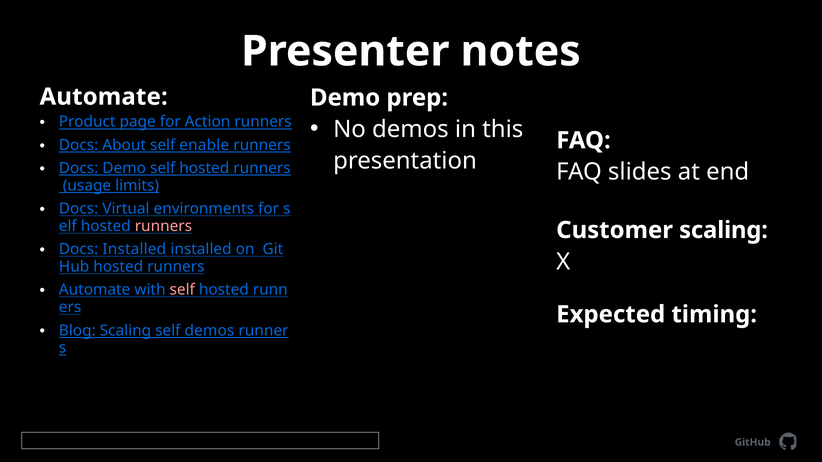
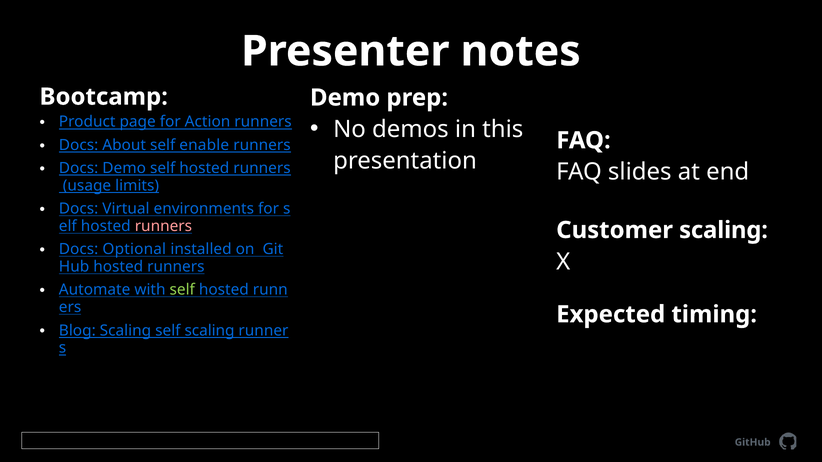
Automate at (104, 97): Automate -> Bootcamp
Docs Installed: Installed -> Optional
self at (182, 290) colour: pink -> light green
self demos: demos -> scaling
